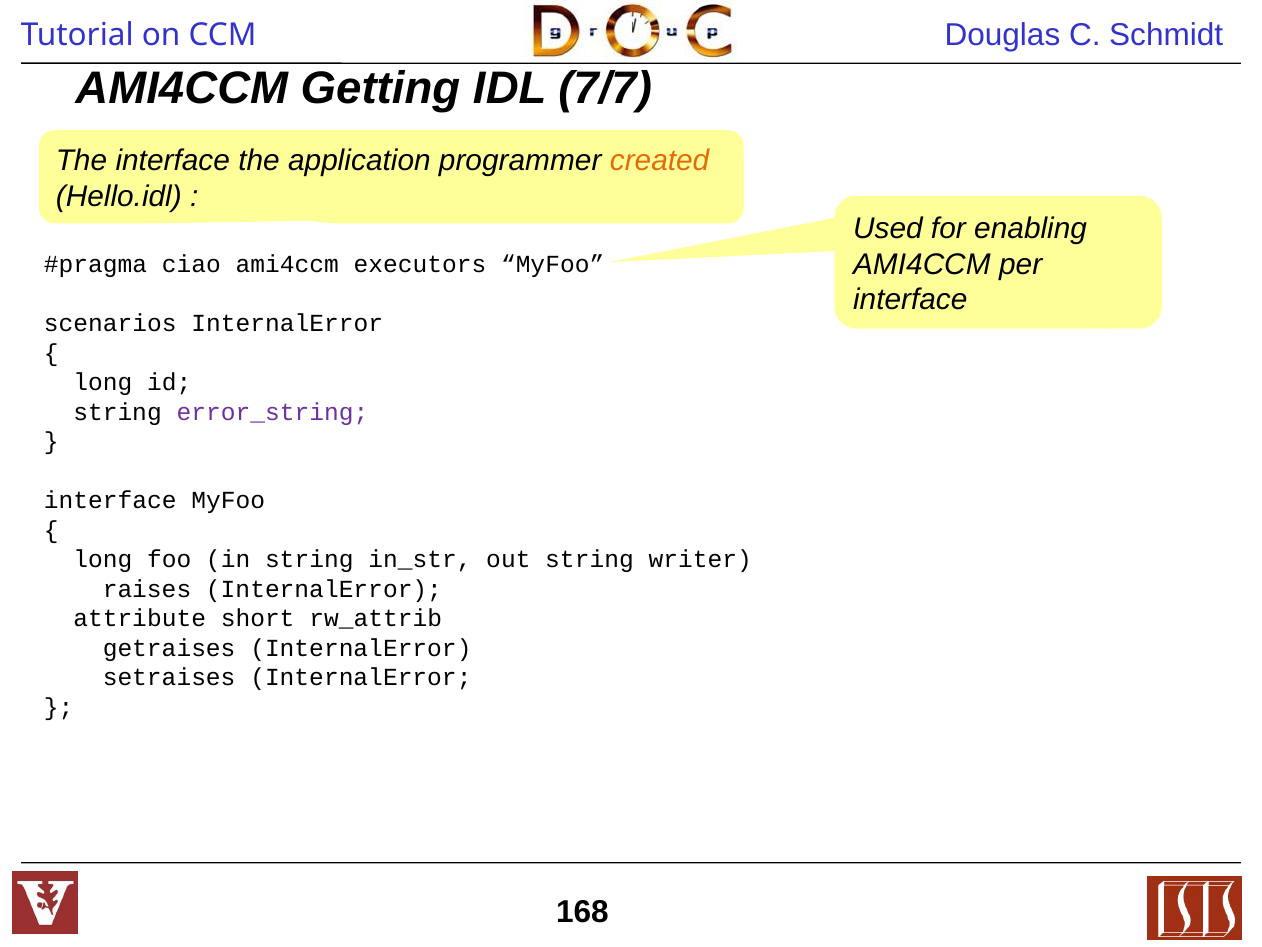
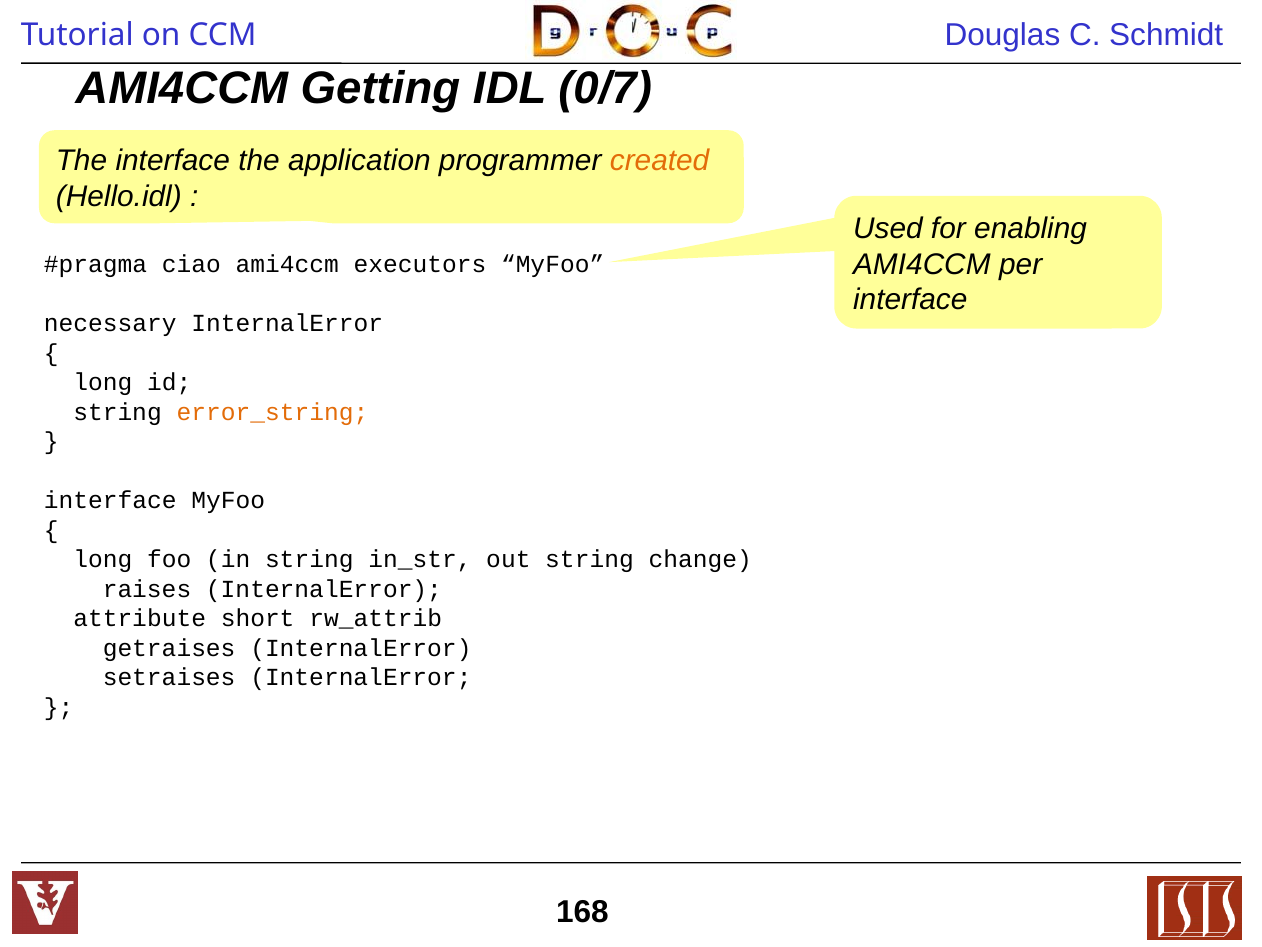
7/7: 7/7 -> 0/7
scenarios: scenarios -> necessary
error_string colour: purple -> orange
writer: writer -> change
